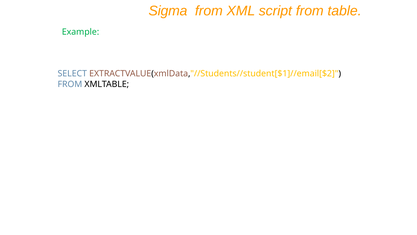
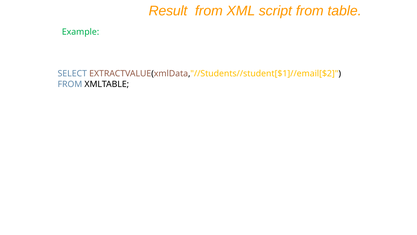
Sigma: Sigma -> Result
